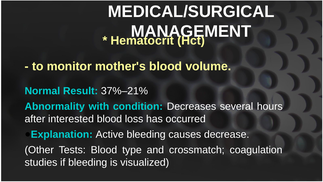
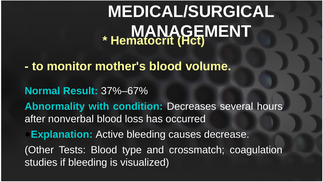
37%–21%: 37%–21% -> 37%–67%
interested: interested -> nonverbal
